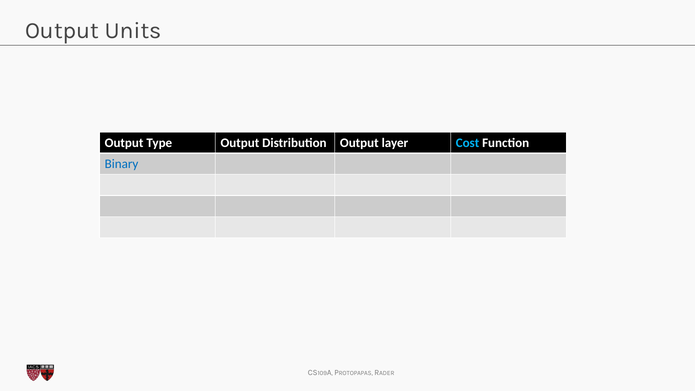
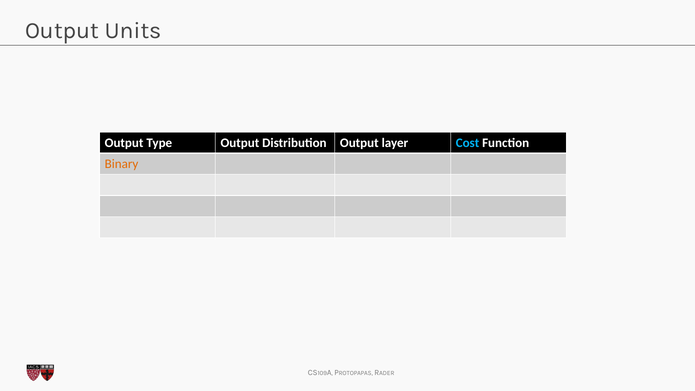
Binary colour: blue -> orange
